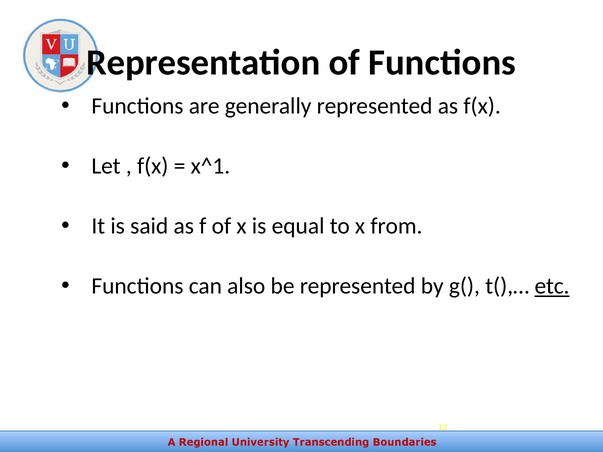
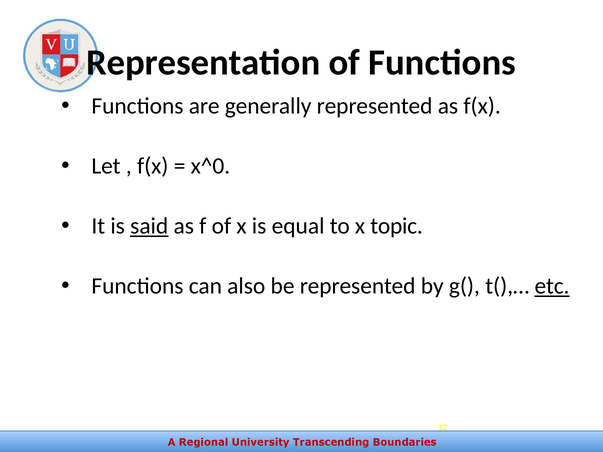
x^1: x^1 -> x^0
said underline: none -> present
from: from -> topic
